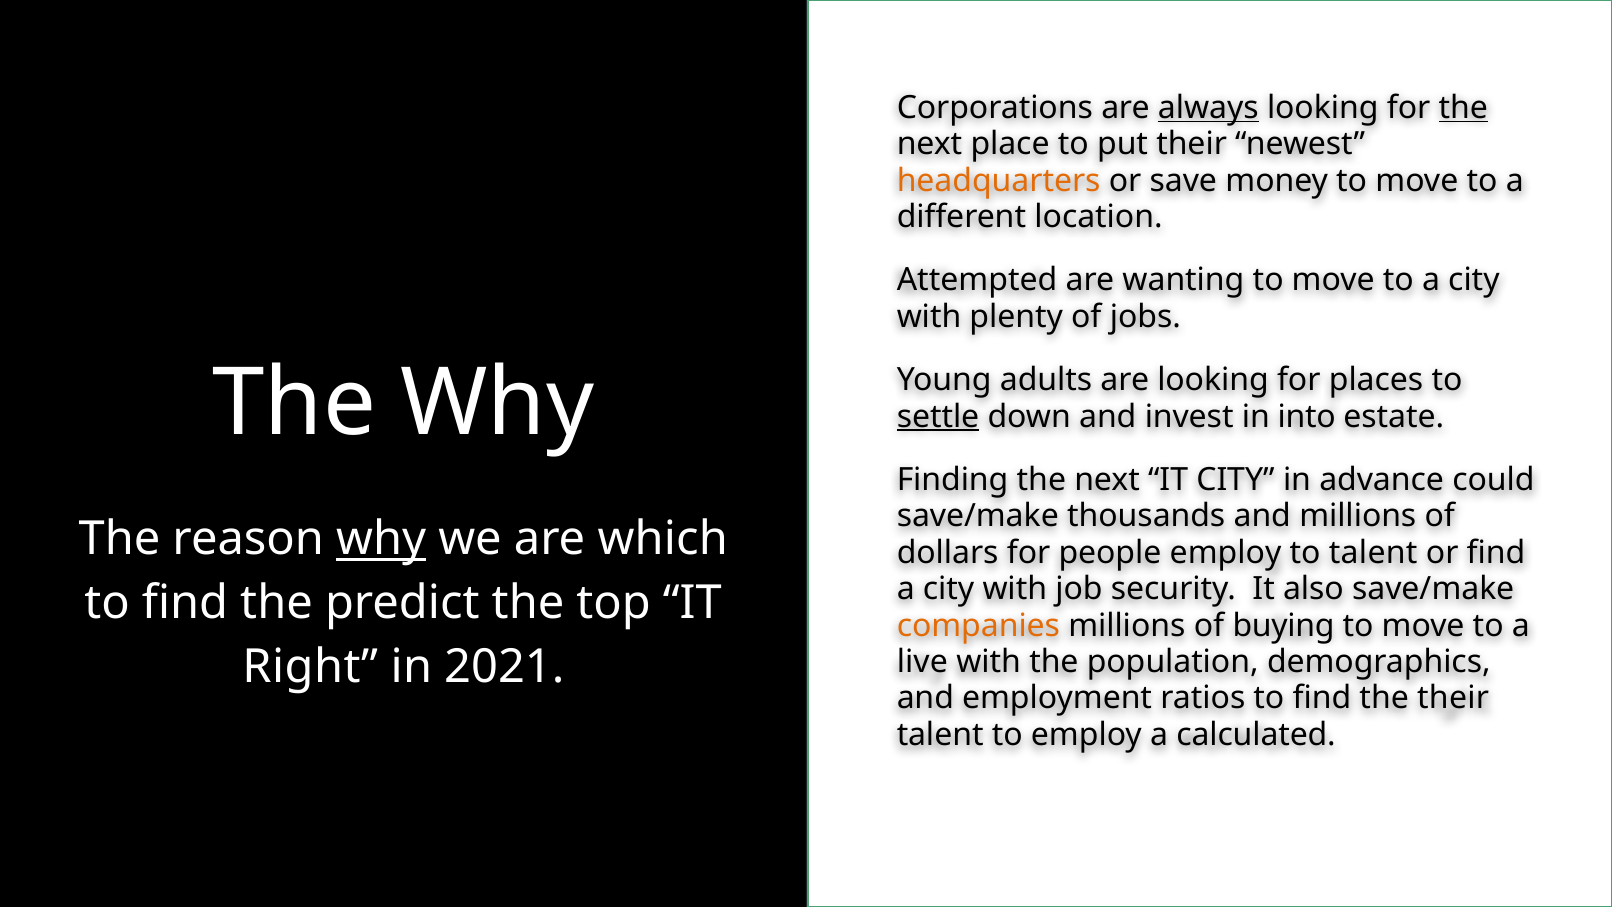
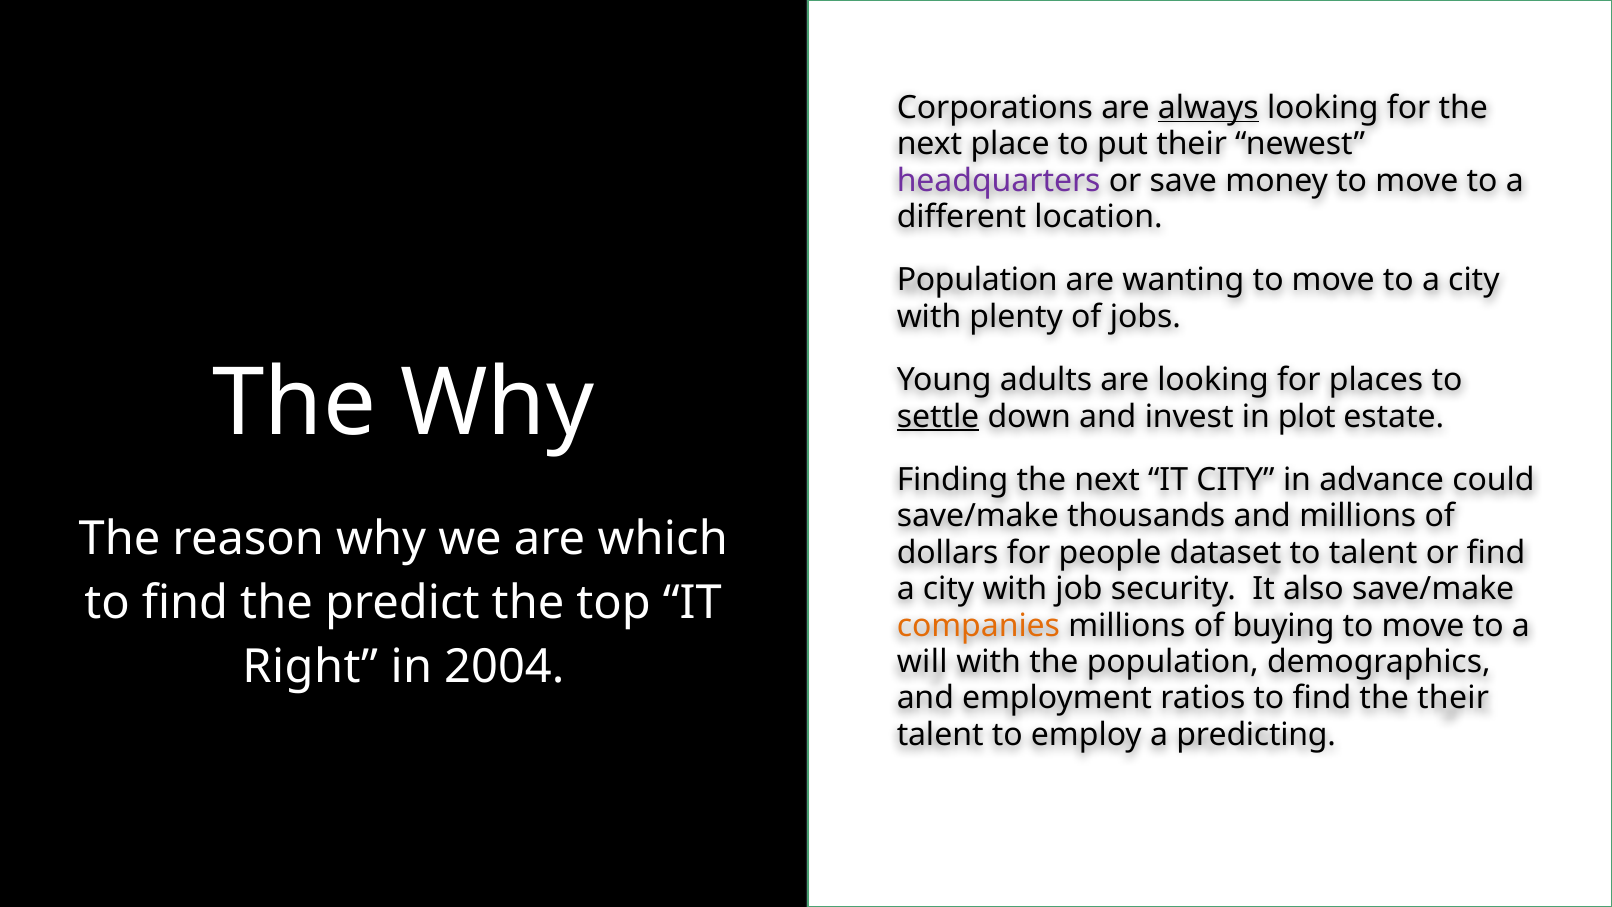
the at (1463, 108) underline: present -> none
headquarters colour: orange -> purple
Attempted at (977, 280): Attempted -> Population
into: into -> plot
why at (381, 539) underline: present -> none
people employ: employ -> dataset
live: live -> will
2021: 2021 -> 2004
calculated: calculated -> predicting
